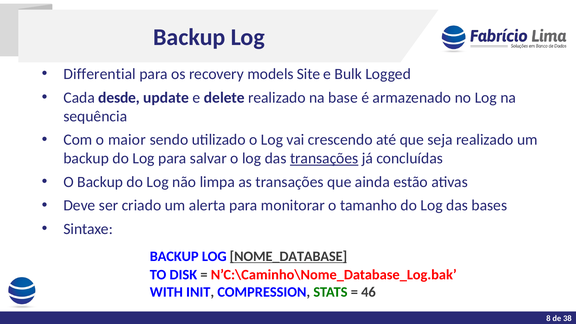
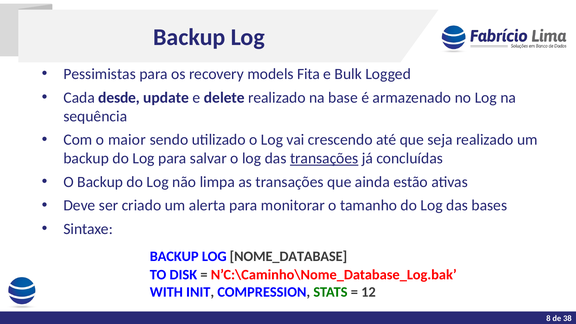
Differential: Differential -> Pessimistas
Site: Site -> Fita
NOME_DATABASE underline: present -> none
46: 46 -> 12
